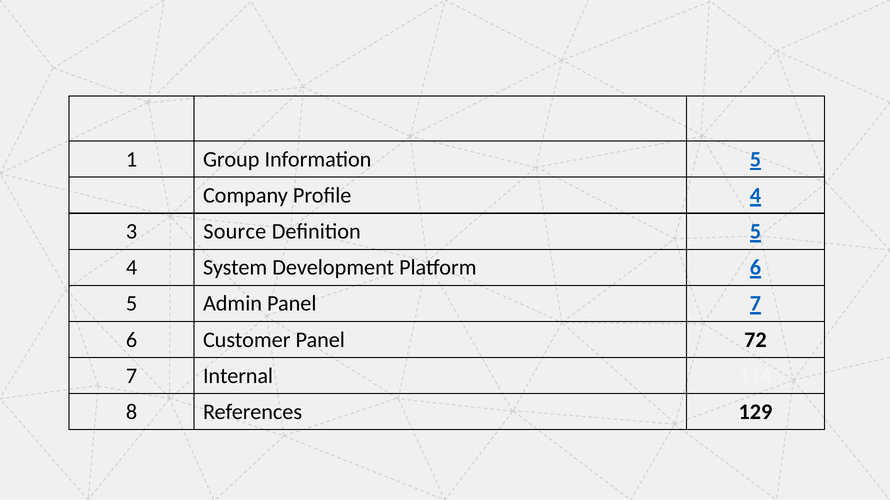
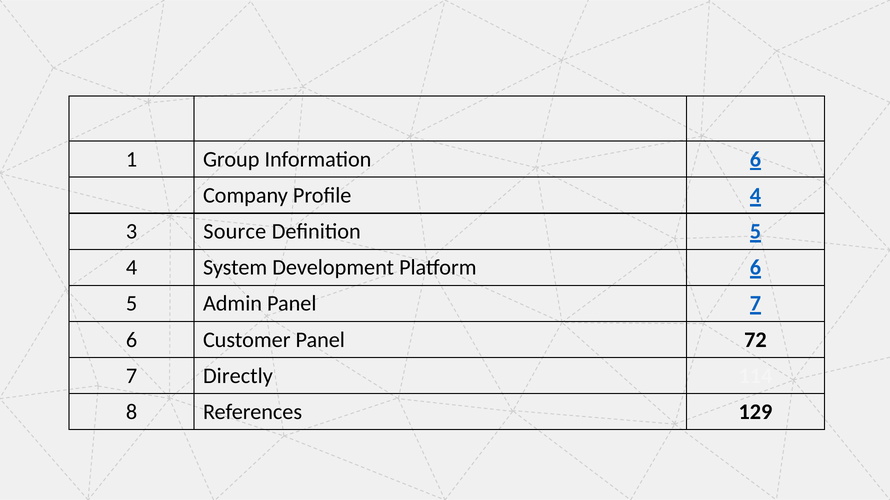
Information 5: 5 -> 6
Internal: Internal -> Directly
